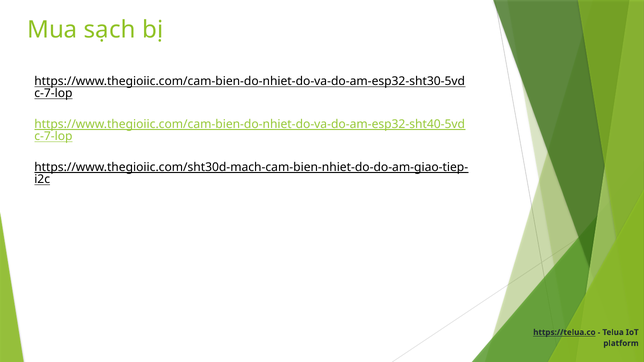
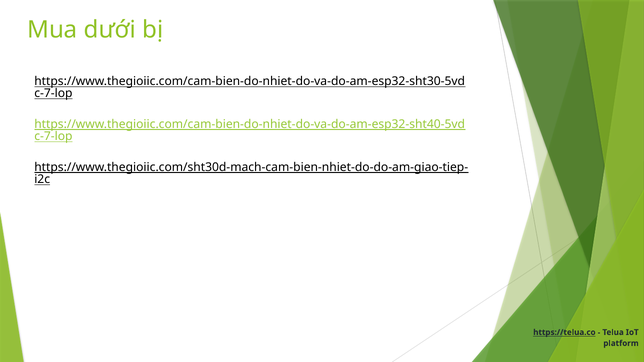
sạch: sạch -> dưới
